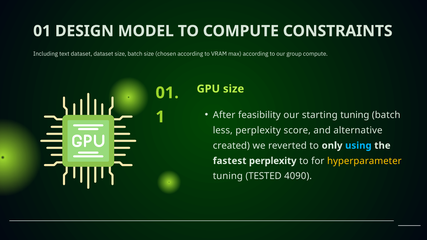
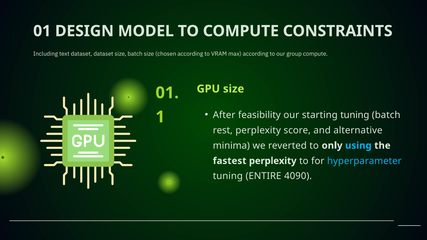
less: less -> rest
created: created -> minima
hyperparameter colour: yellow -> light blue
TESTED: TESTED -> ENTIRE
